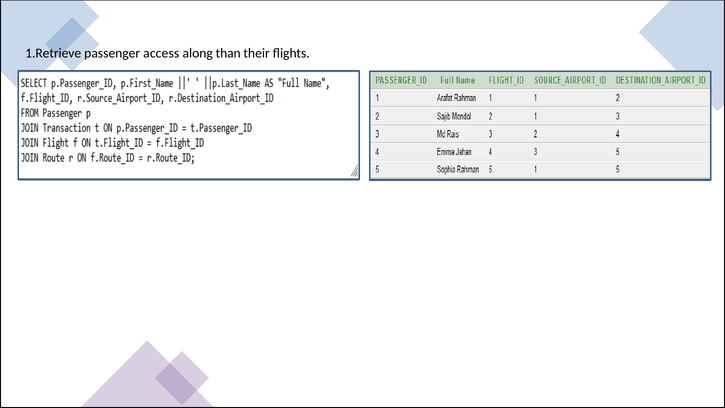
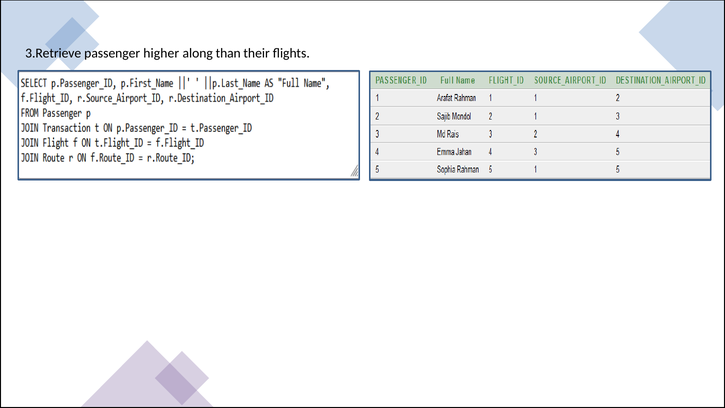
1.Retrieve: 1.Retrieve -> 3.Retrieve
access: access -> higher
